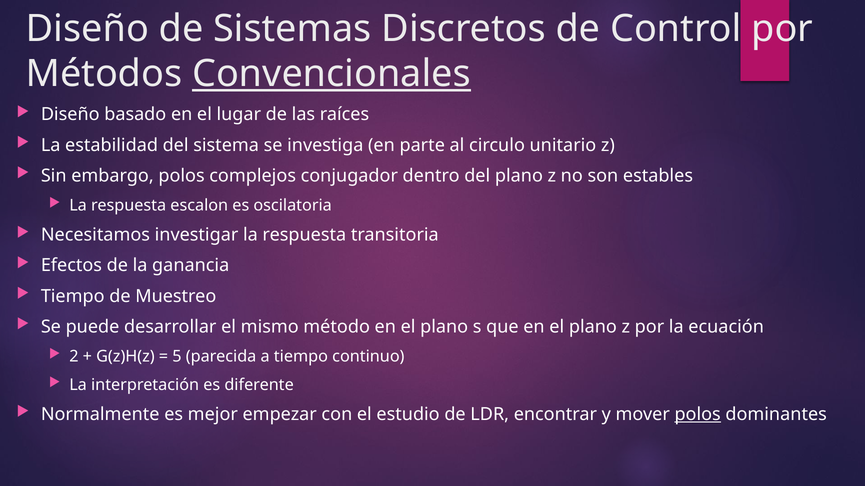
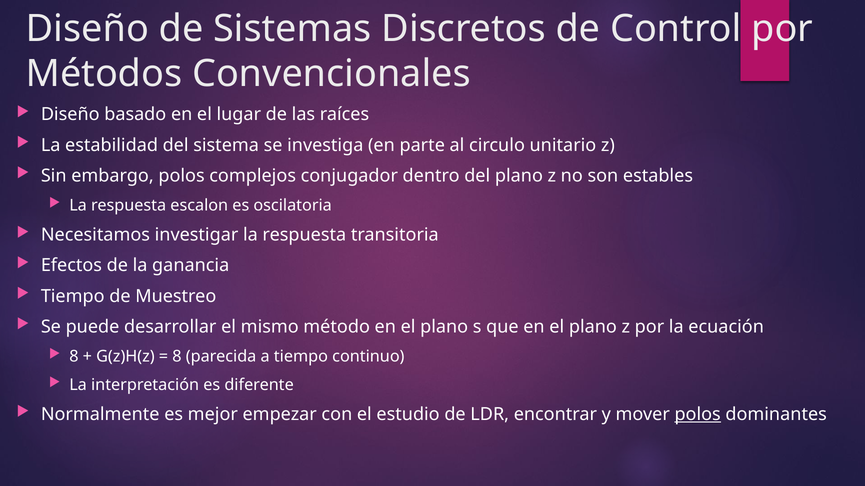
Convencionales underline: present -> none
2 at (74, 357): 2 -> 8
5 at (177, 357): 5 -> 8
